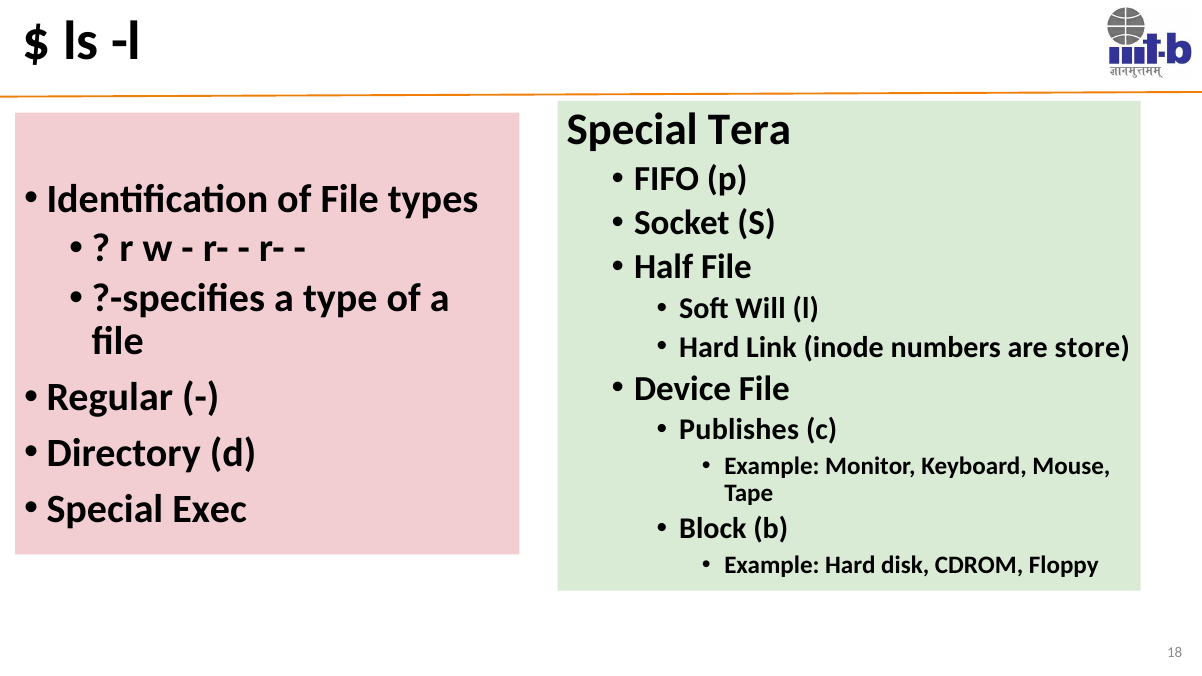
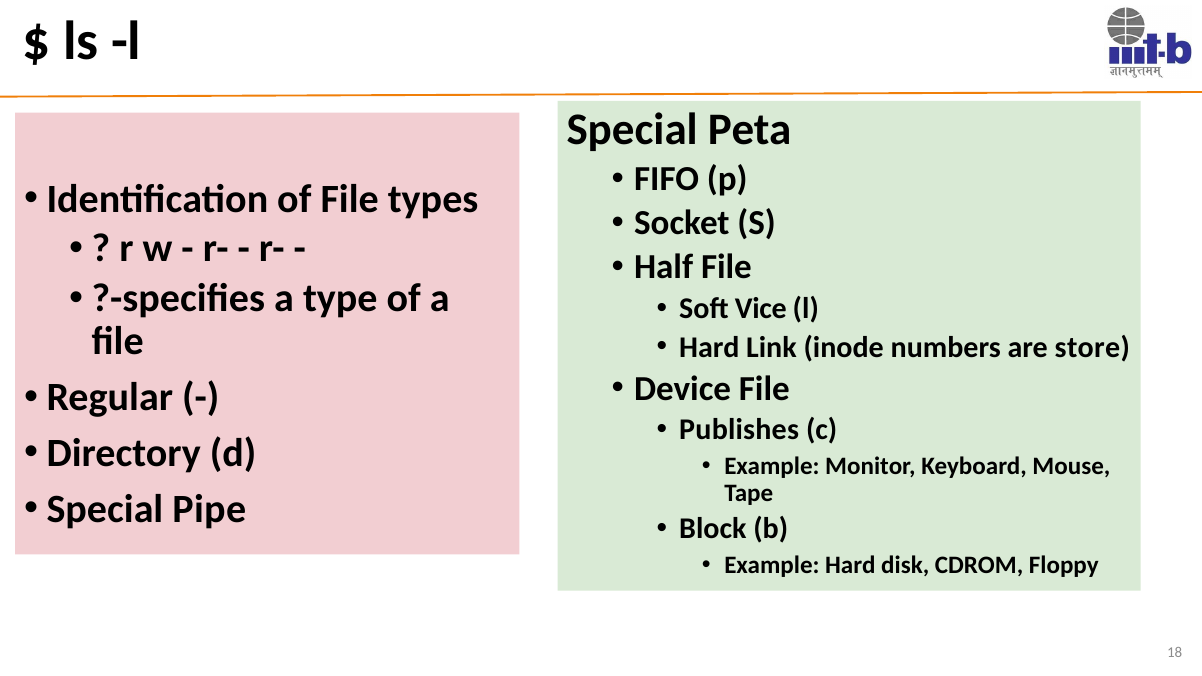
Tera: Tera -> Peta
Will: Will -> Vice
Exec: Exec -> Pipe
